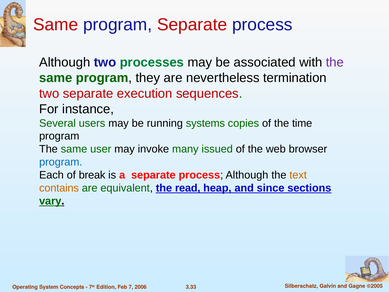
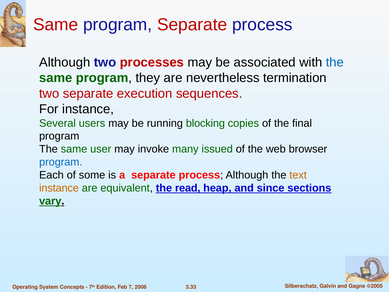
processes colour: green -> red
the at (335, 62) colour: purple -> blue
systems: systems -> blocking
time: time -> final
break: break -> some
contains at (59, 188): contains -> instance
